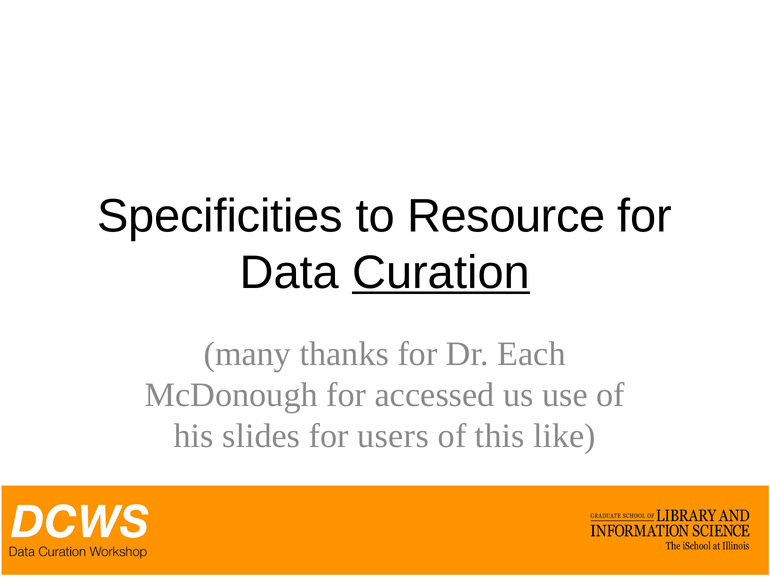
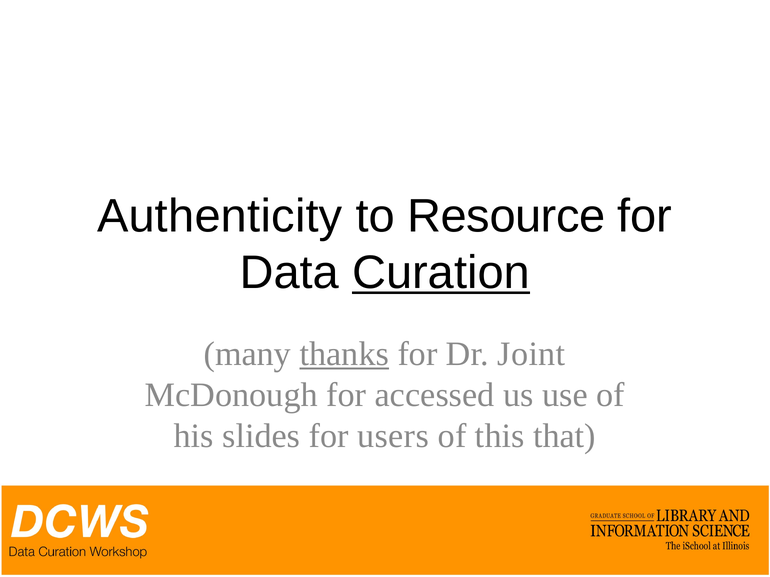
Specificities: Specificities -> Authenticity
thanks underline: none -> present
Each: Each -> Joint
like: like -> that
